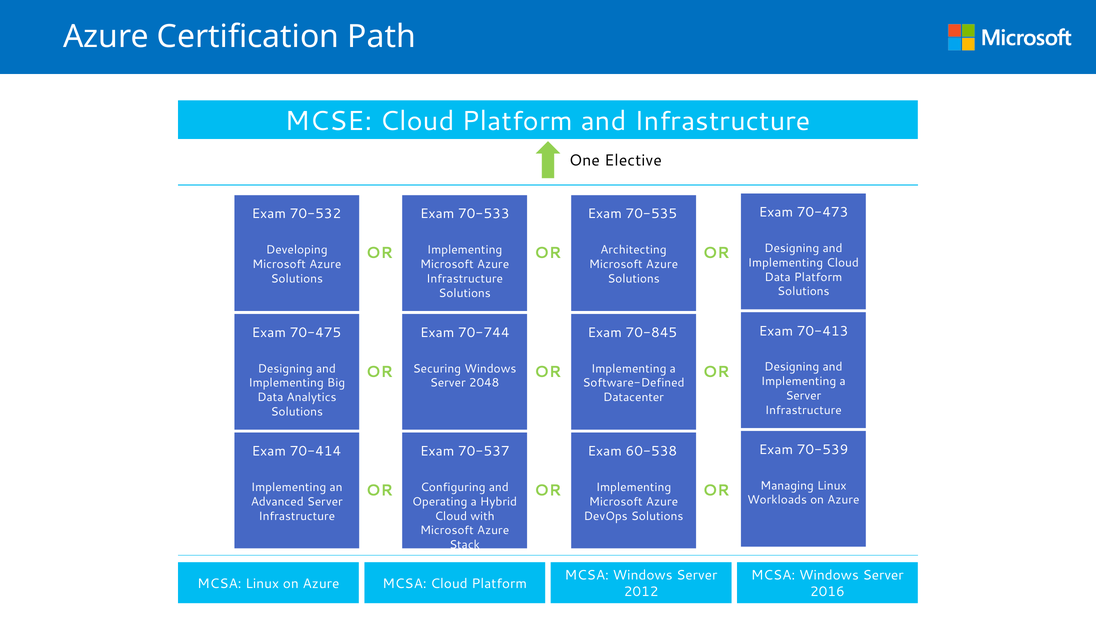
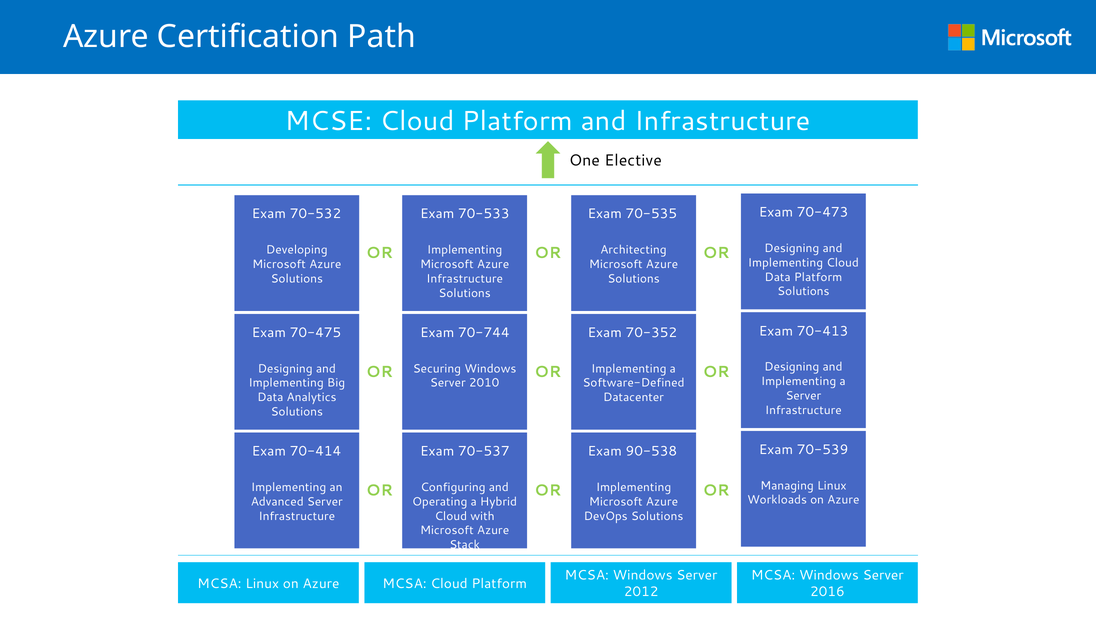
70-845: 70-845 -> 70-352
2048: 2048 -> 2010
60-538: 60-538 -> 90-538
